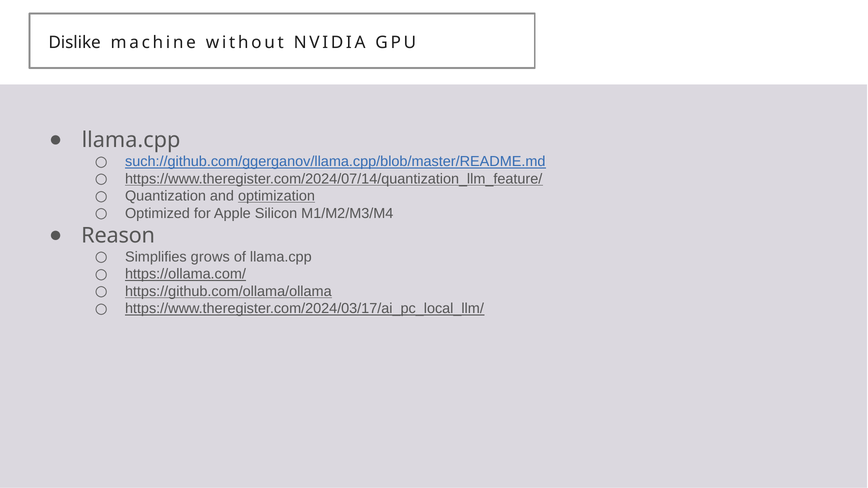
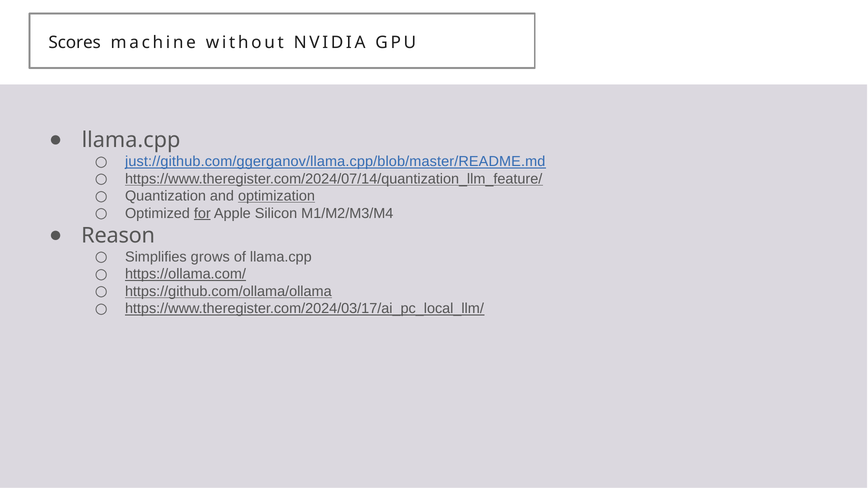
Dislike: Dislike -> Scores
such://github.com/ggerganov/llama.cpp/blob/master/README.md: such://github.com/ggerganov/llama.cpp/blob/master/README.md -> just://github.com/ggerganov/llama.cpp/blob/master/README.md
for underline: none -> present
